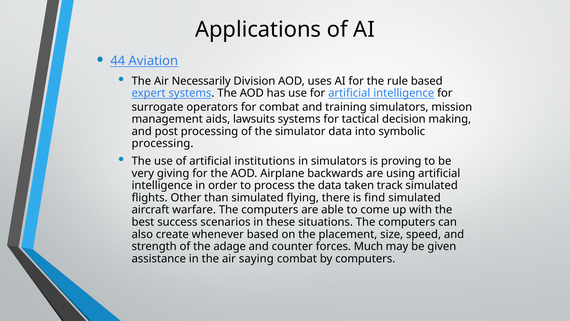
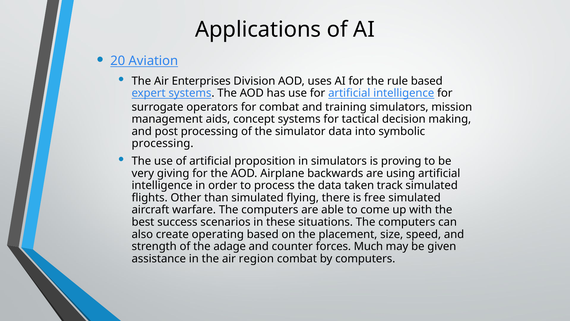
44: 44 -> 20
Necessarily: Necessarily -> Enterprises
lawsuits: lawsuits -> concept
institutions: institutions -> proposition
find: find -> free
whenever: whenever -> operating
saying: saying -> region
